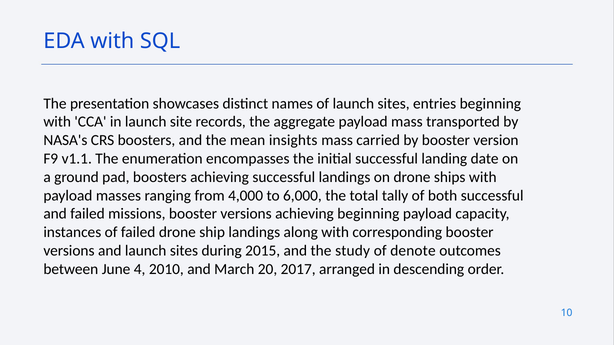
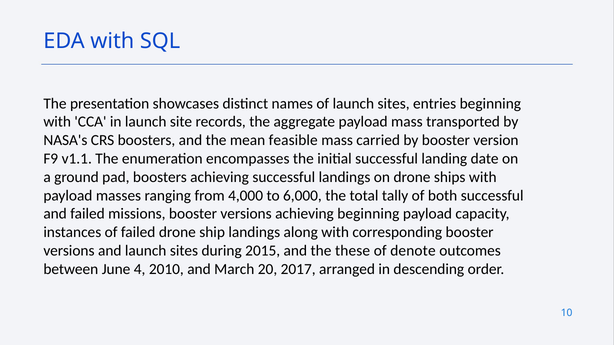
insights: insights -> feasible
study: study -> these
